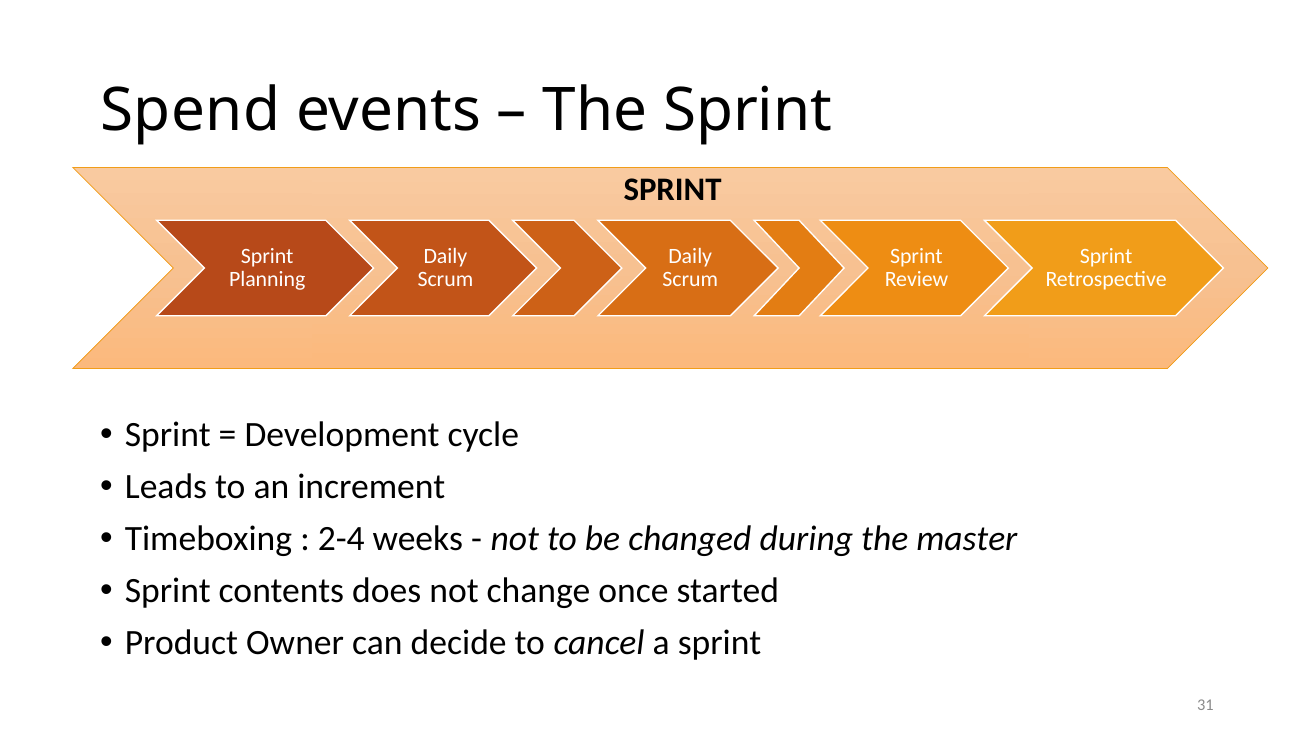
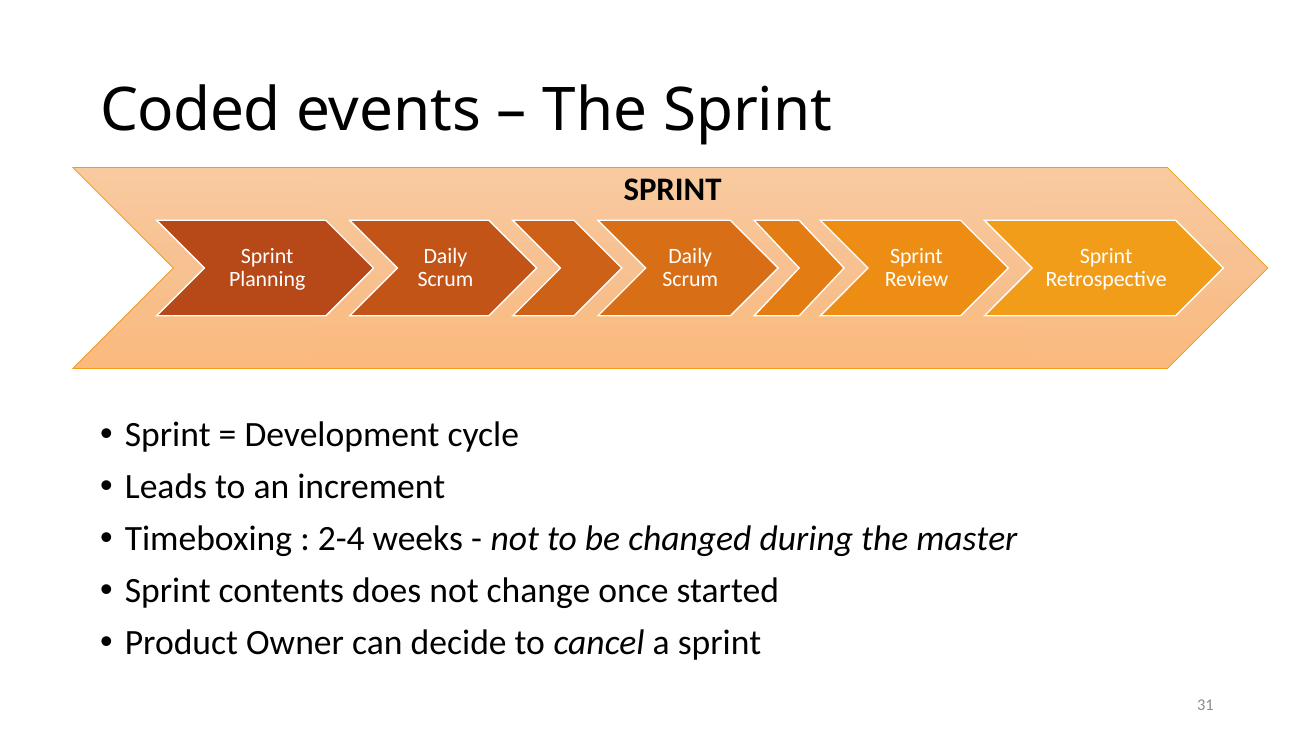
Spend: Spend -> Coded
